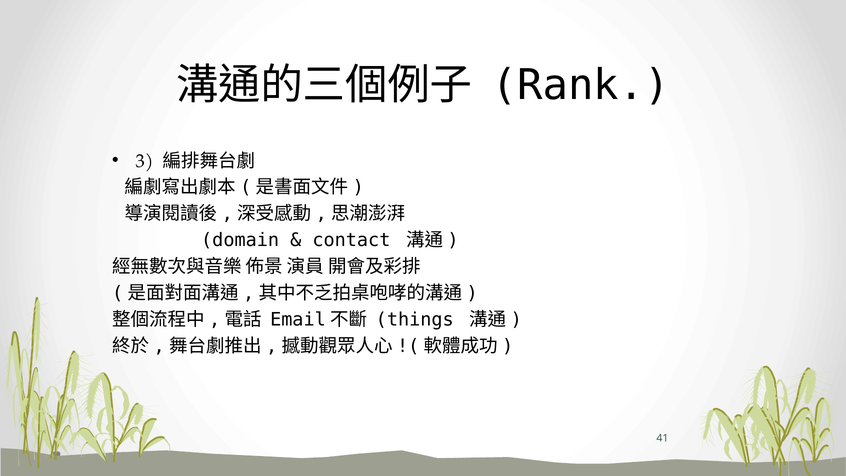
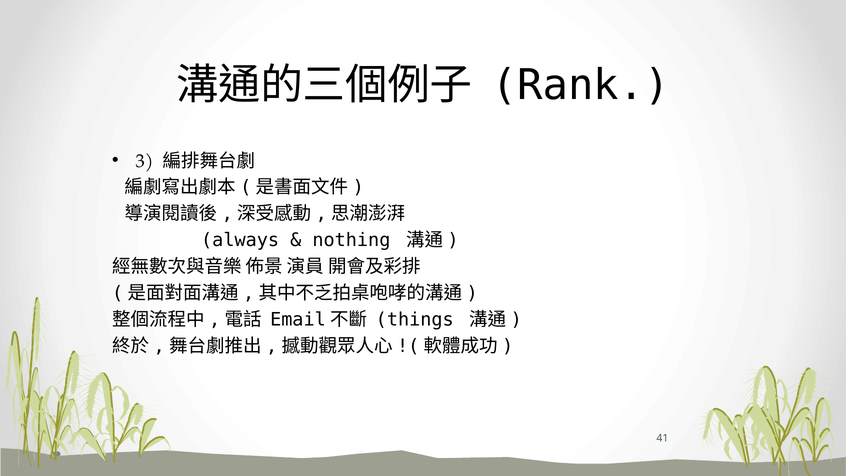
domain: domain -> always
contact: contact -> nothing
